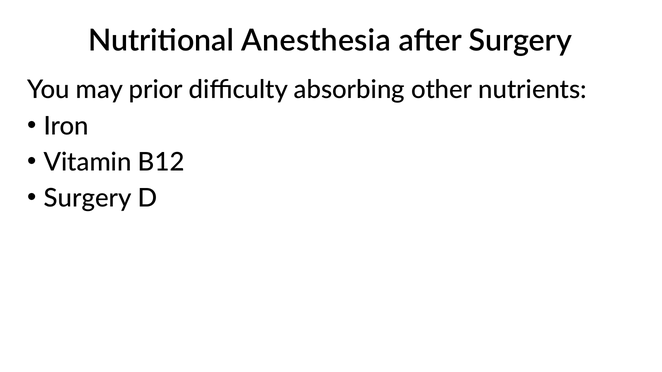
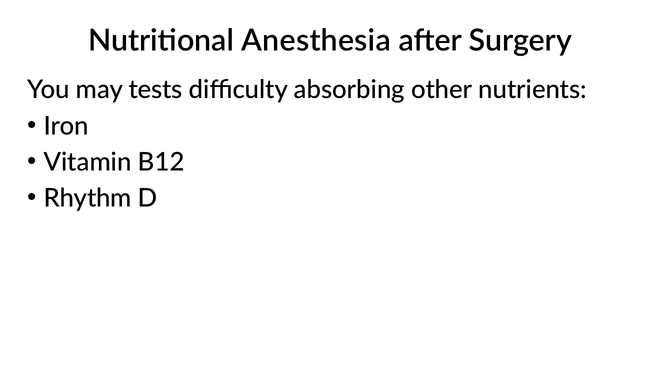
prior: prior -> tests
Surgery at (88, 198): Surgery -> Rhythm
